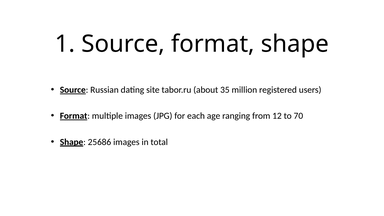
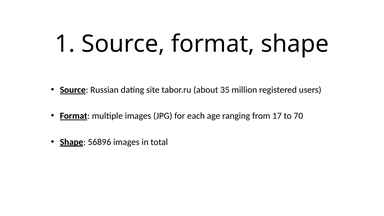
12: 12 -> 17
25686: 25686 -> 56896
